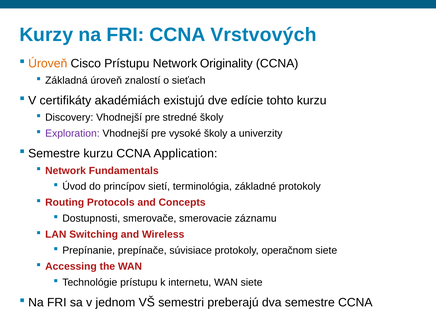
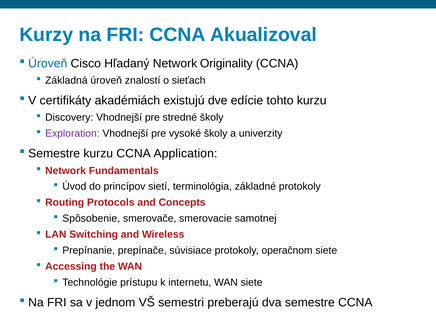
Vrstvových: Vrstvových -> Akualizoval
Úroveň at (48, 64) colour: orange -> blue
Cisco Prístupu: Prístupu -> Hľadaný
Dostupnosti: Dostupnosti -> Spôsobenie
záznamu: záznamu -> samotnej
